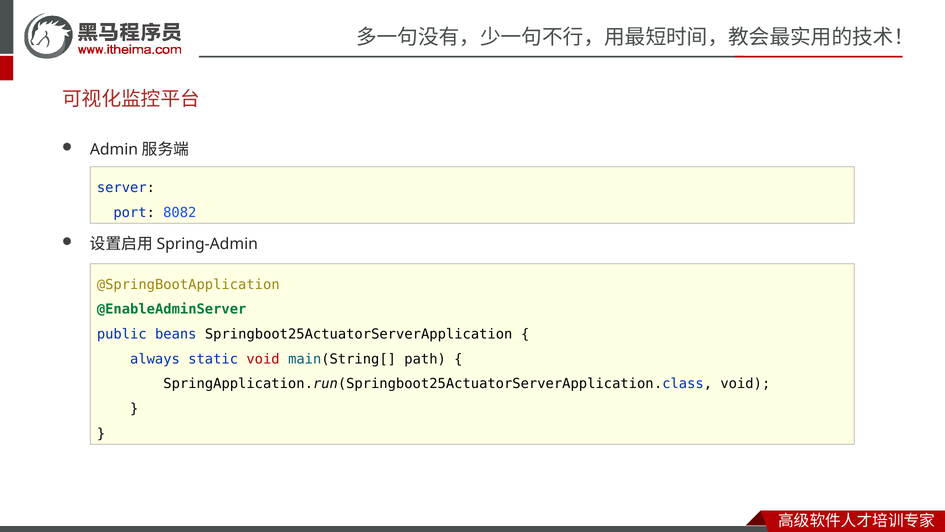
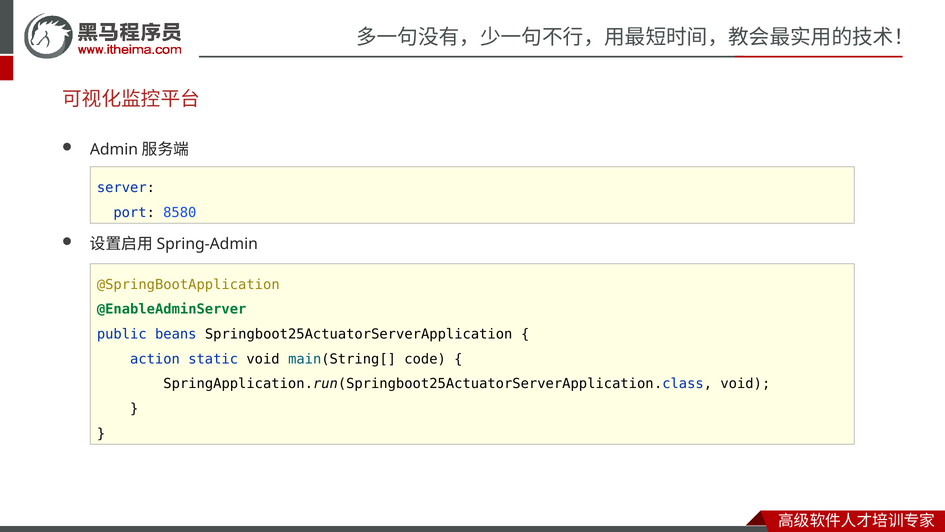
8082: 8082 -> 8580
always: always -> action
void at (263, 359) colour: red -> black
path: path -> code
